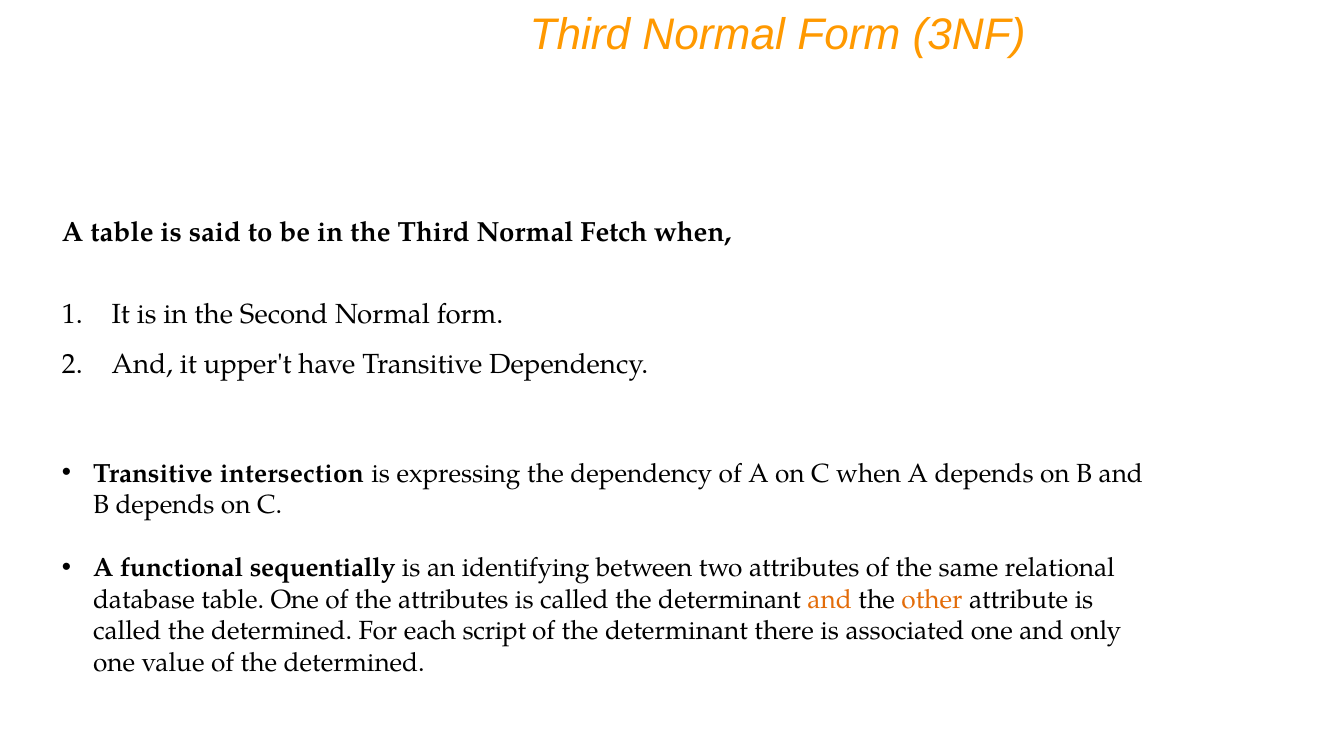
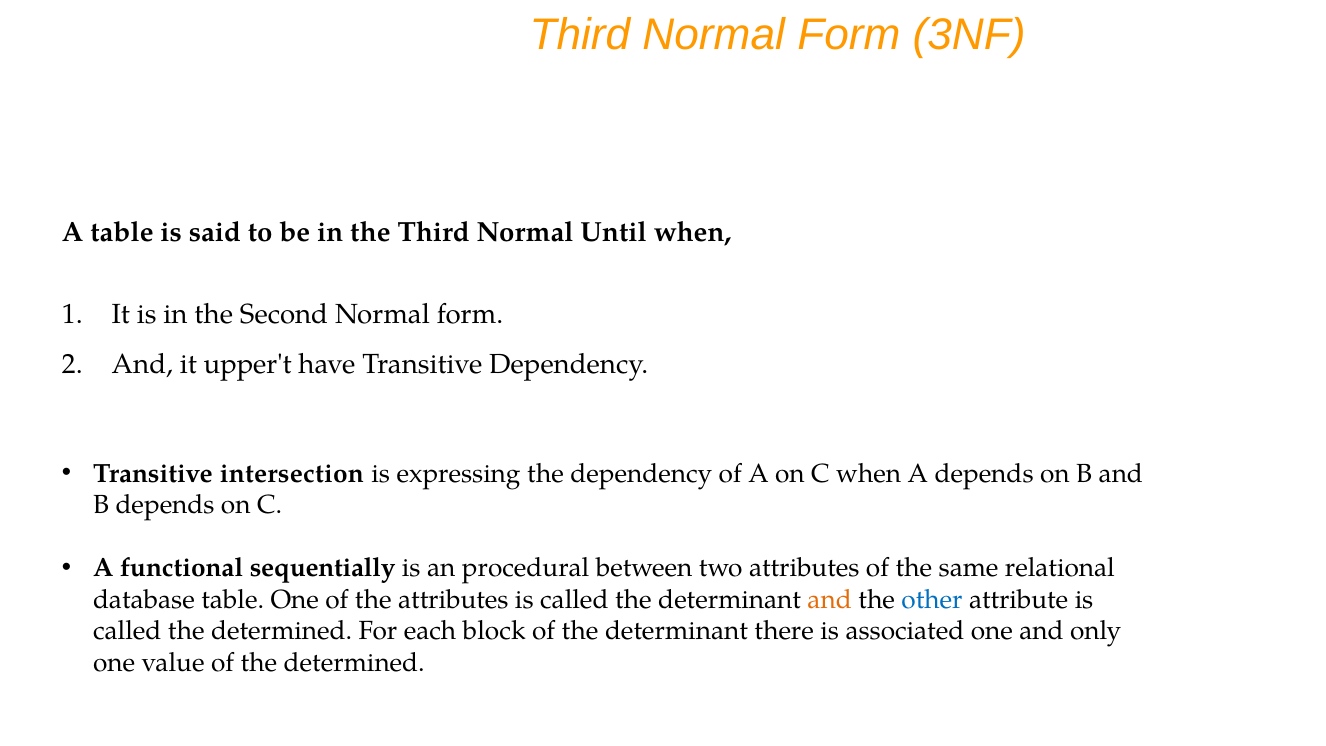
Fetch: Fetch -> Until
identifying: identifying -> procedural
other colour: orange -> blue
script: script -> block
